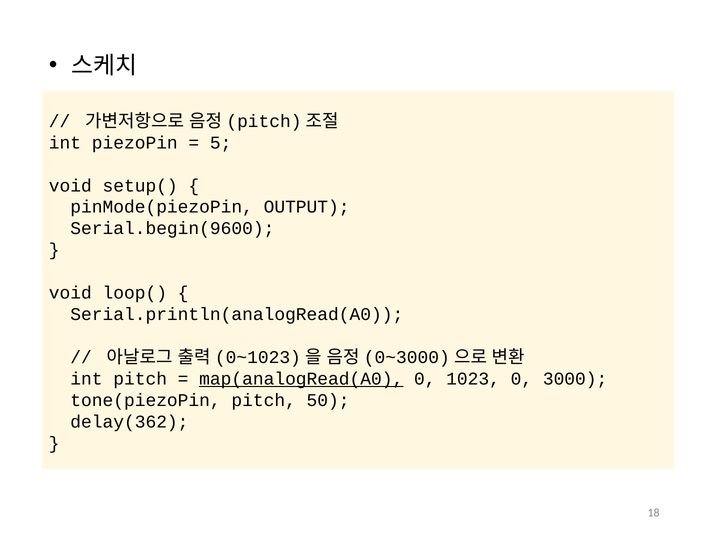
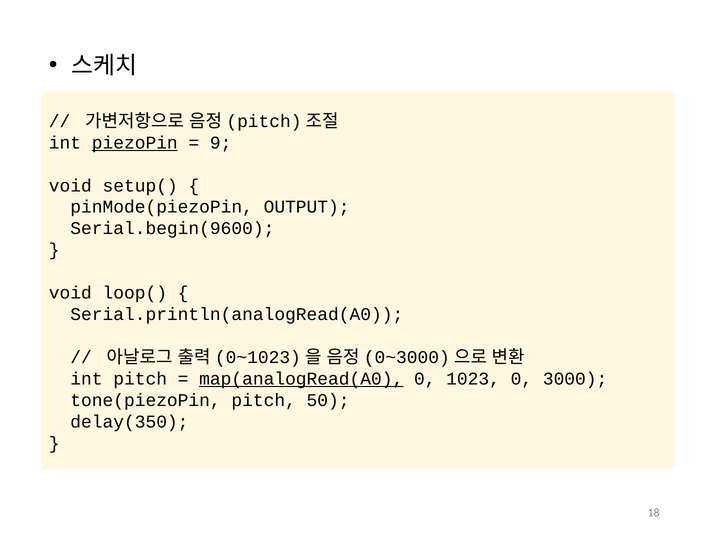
piezoPin underline: none -> present
5: 5 -> 9
delay(362: delay(362 -> delay(350
